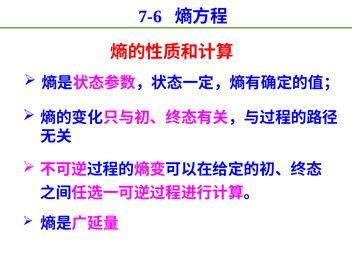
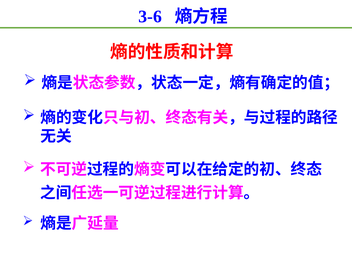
7-6: 7-6 -> 3-6
